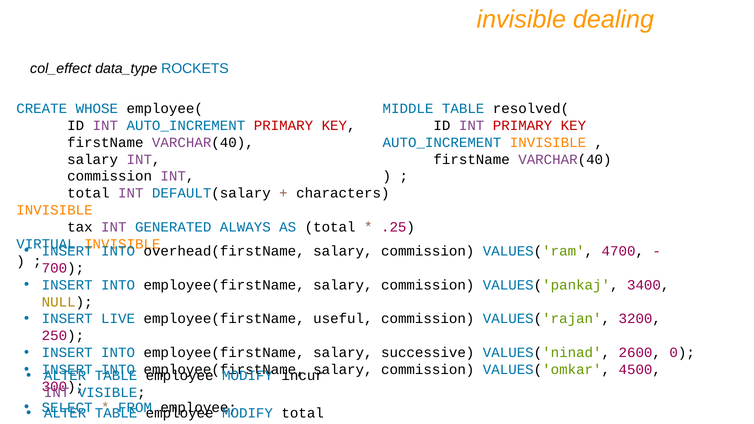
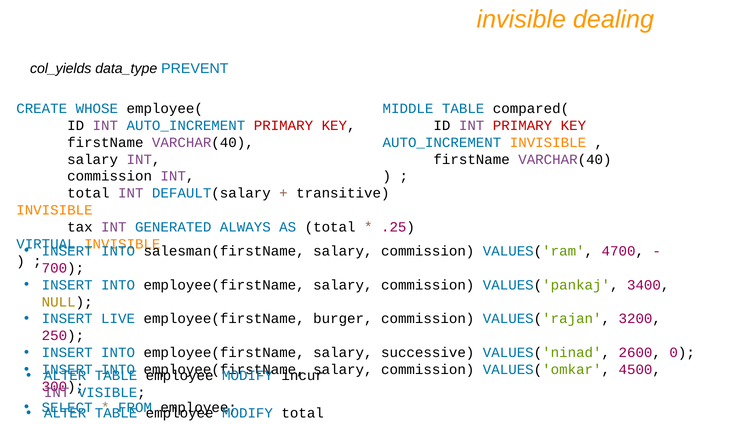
col_effect: col_effect -> col_yields
ROCKETS: ROCKETS -> PREVENT
resolved(: resolved( -> compared(
characters: characters -> transitive
overhead(firstName: overhead(firstName -> salesman(firstName
useful: useful -> burger
